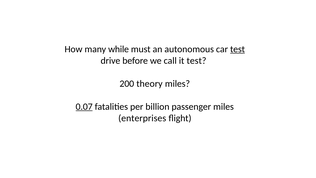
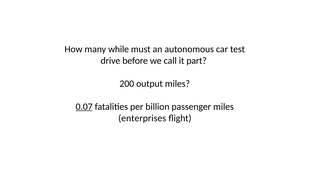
test at (238, 49) underline: present -> none
it test: test -> part
theory: theory -> output
